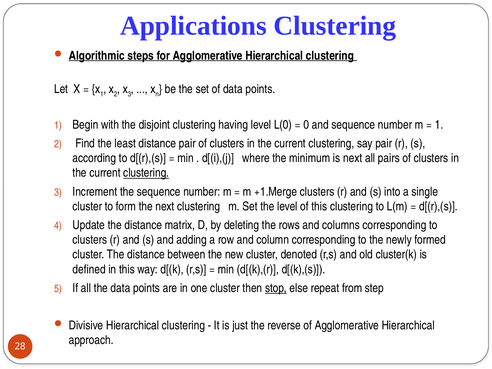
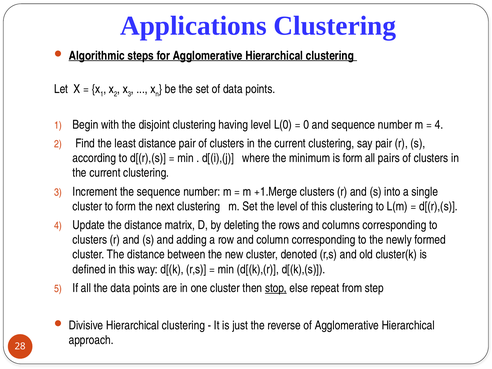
1 at (439, 125): 1 -> 4
is next: next -> form
clustering at (146, 173) underline: present -> none
